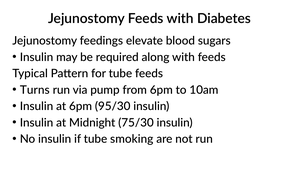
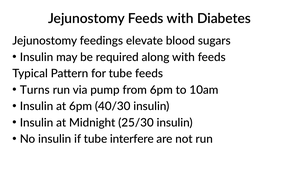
95/30: 95/30 -> 40/30
75/30: 75/30 -> 25/30
smoking: smoking -> interfere
